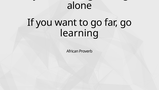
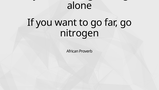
learning: learning -> nitrogen
